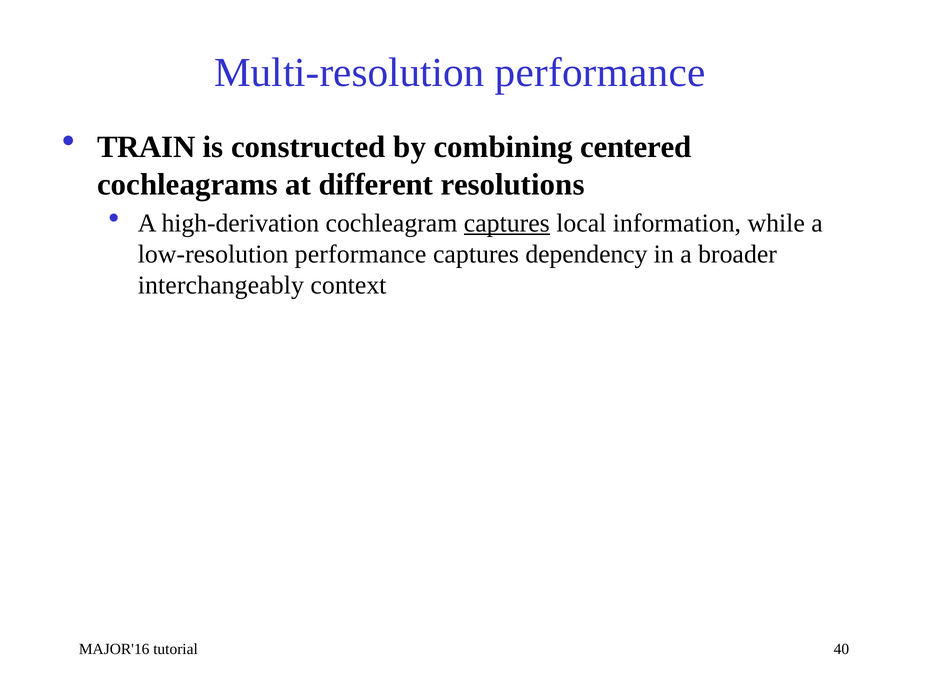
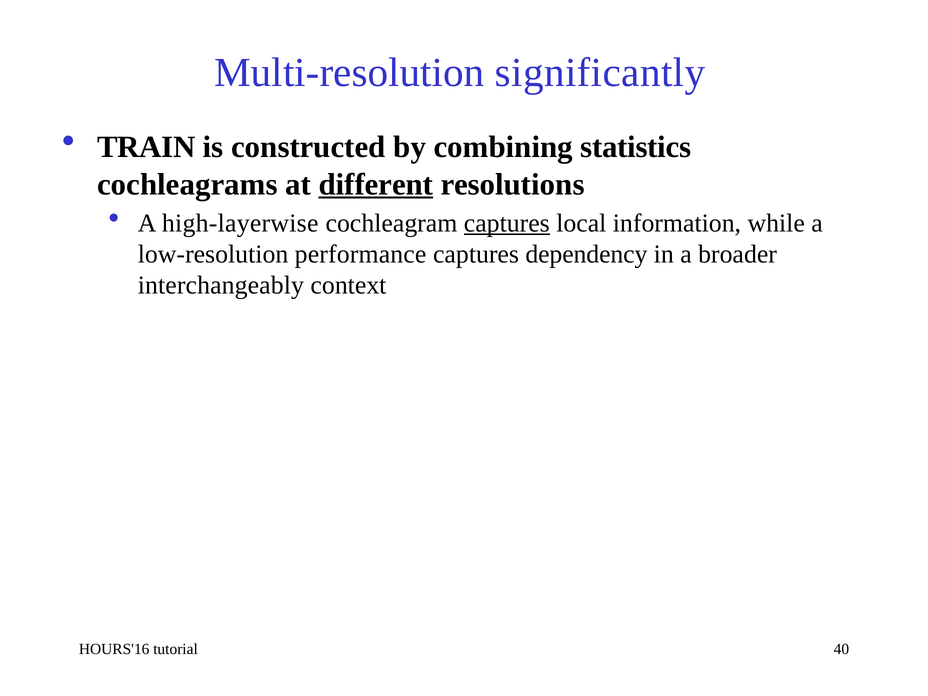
Multi-resolution performance: performance -> significantly
centered: centered -> statistics
different underline: none -> present
high-derivation: high-derivation -> high-layerwise
MAJOR'16: MAJOR'16 -> HOURS'16
